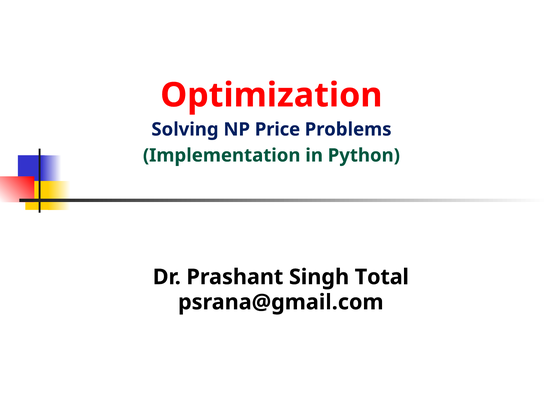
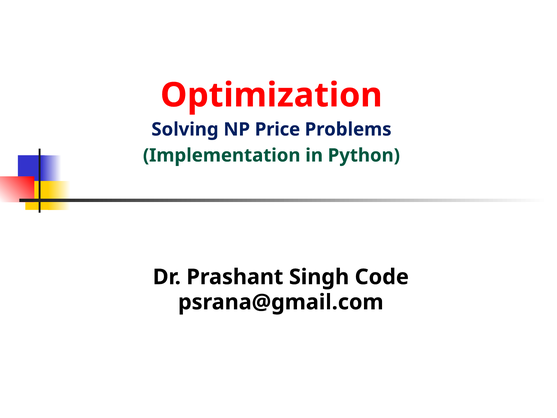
Total: Total -> Code
